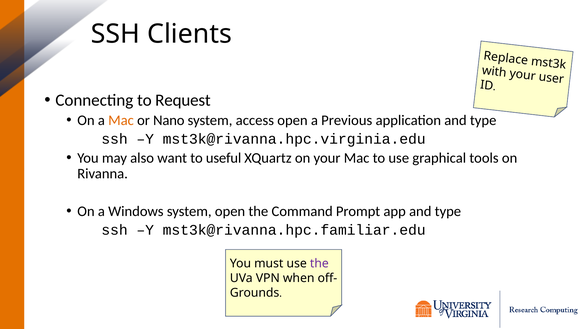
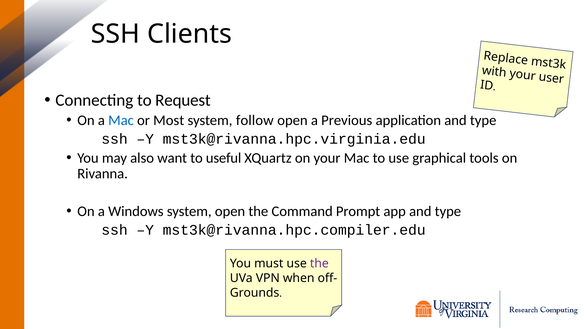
Mac at (121, 120) colour: orange -> blue
Nano: Nano -> Most
access: access -> follow
mst3k@rivanna.hpc.familiar.edu: mst3k@rivanna.hpc.familiar.edu -> mst3k@rivanna.hpc.compiler.edu
